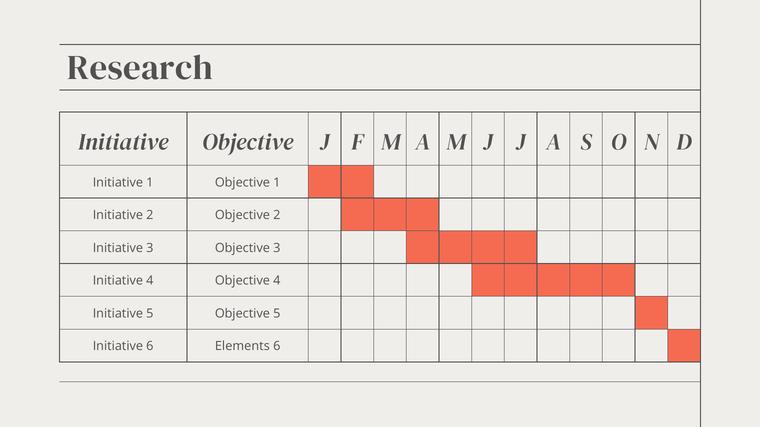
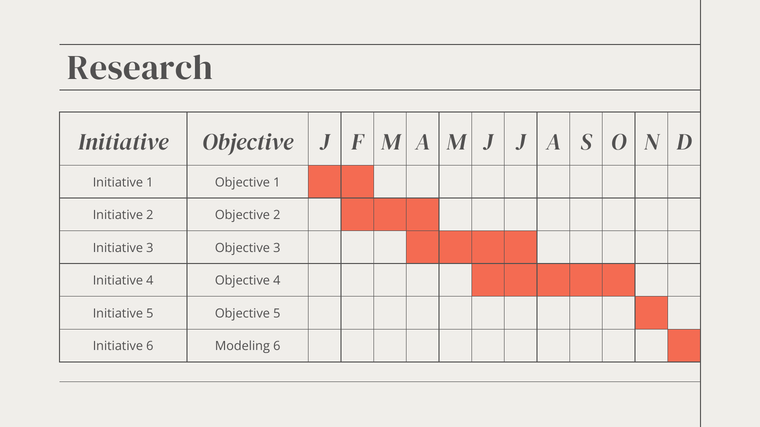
Elements: Elements -> Modeling
